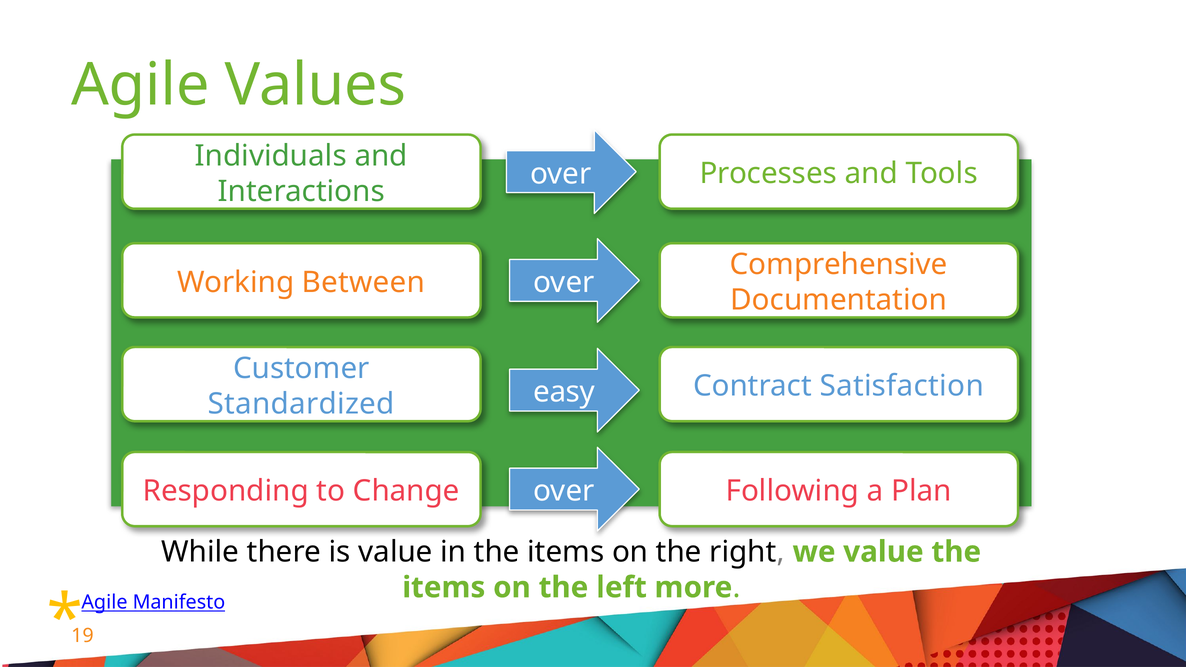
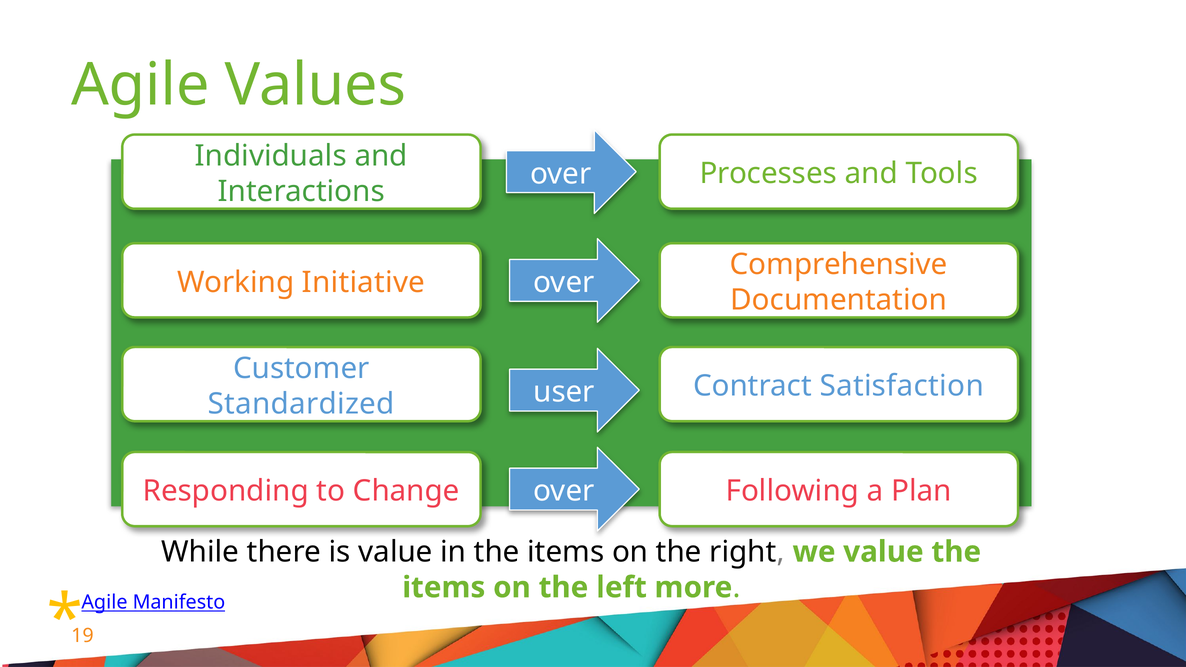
Between: Between -> Initiative
easy: easy -> user
